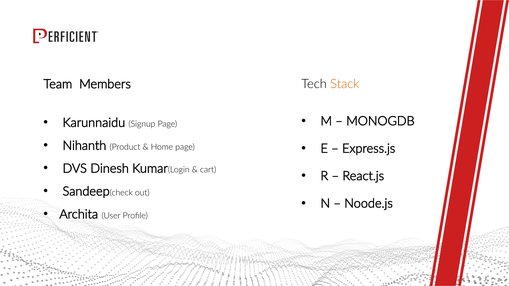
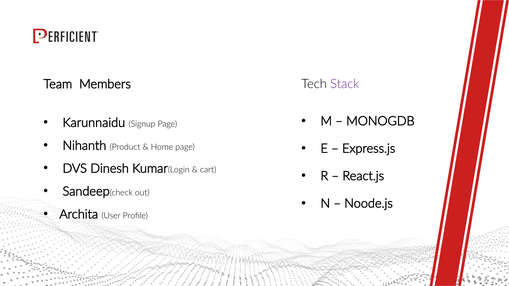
Stack colour: orange -> purple
